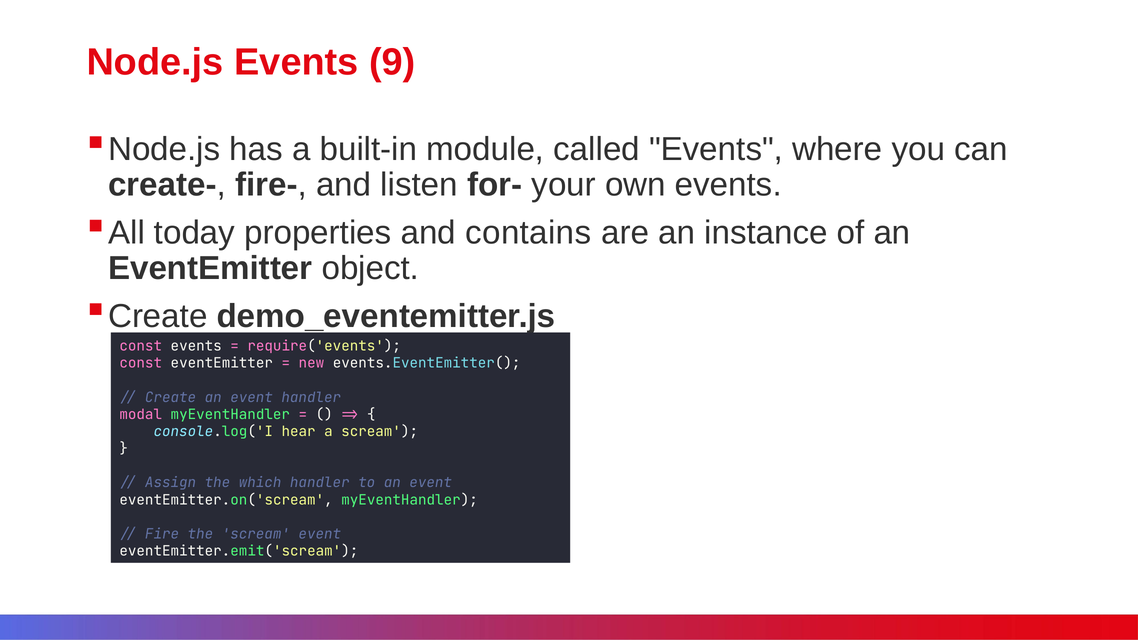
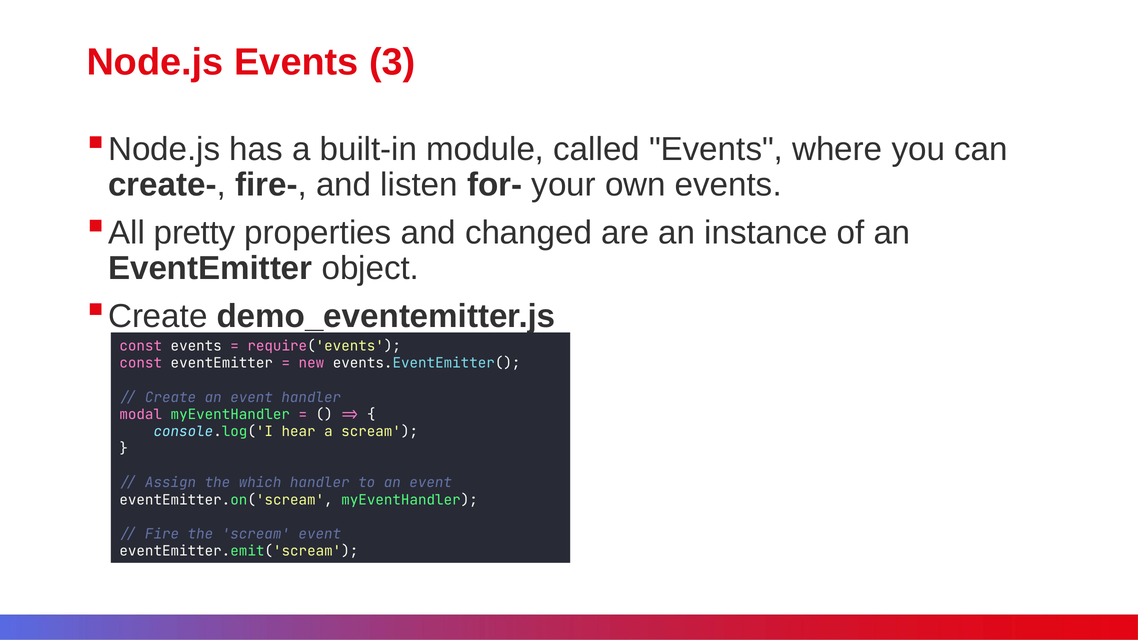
9: 9 -> 3
today: today -> pretty
contains: contains -> changed
